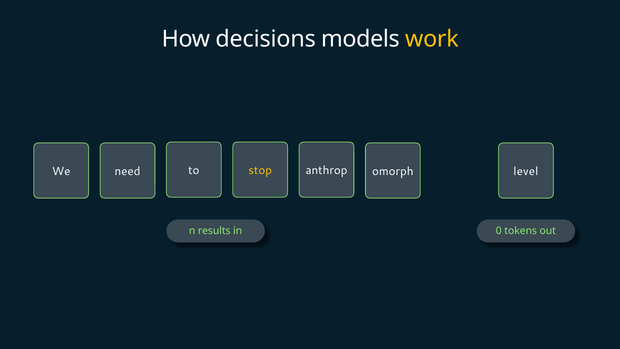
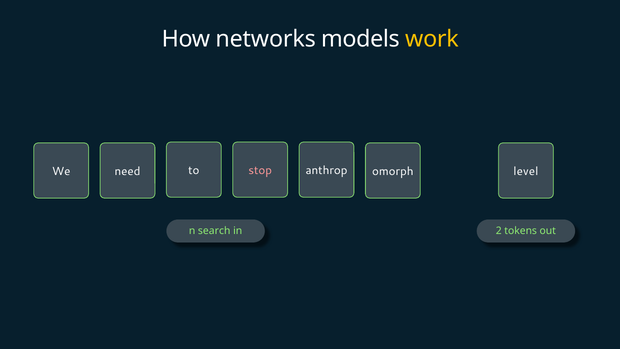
decisions: decisions -> networks
stop colour: yellow -> pink
results: results -> search
0: 0 -> 2
